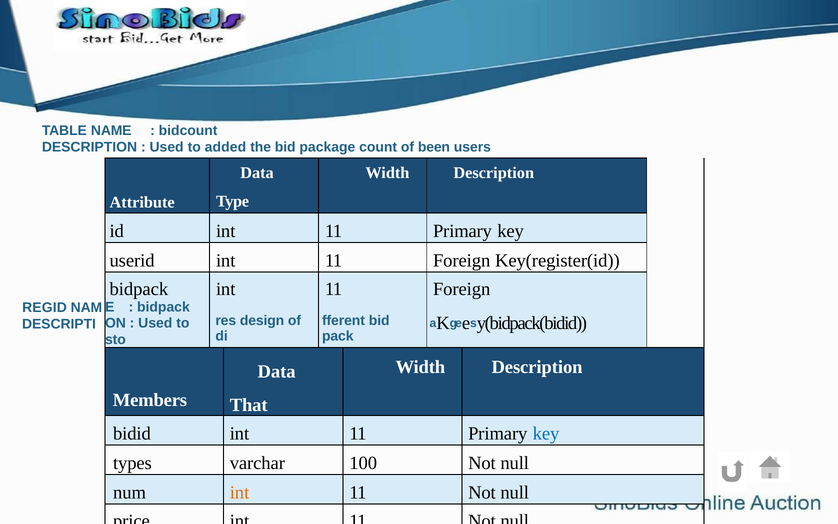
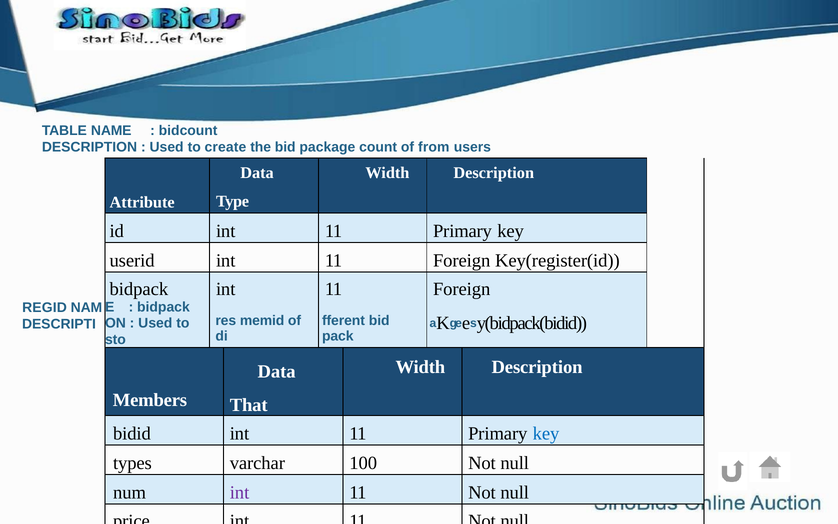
added: added -> create
been: been -> from
design: design -> memid
int at (240, 492) colour: orange -> purple
